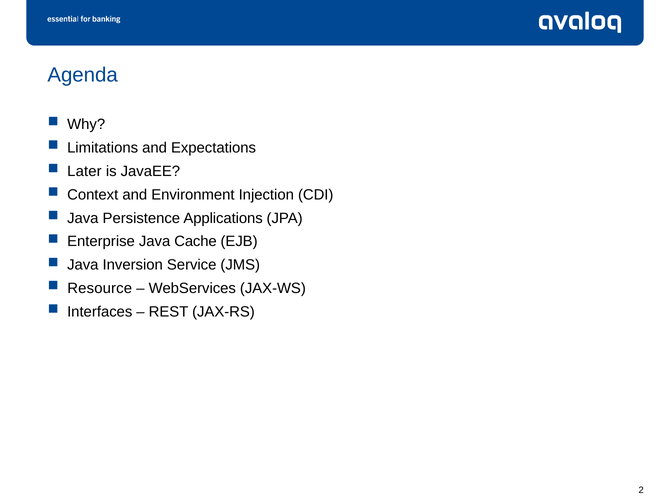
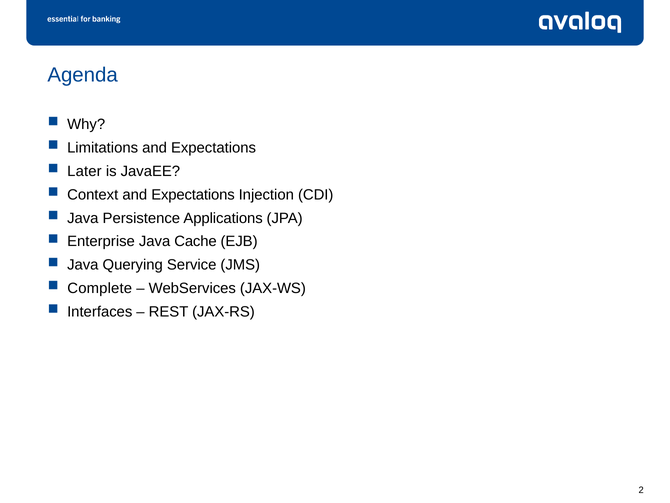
Context and Environment: Environment -> Expectations
Inversion: Inversion -> Querying
Resource: Resource -> Complete
